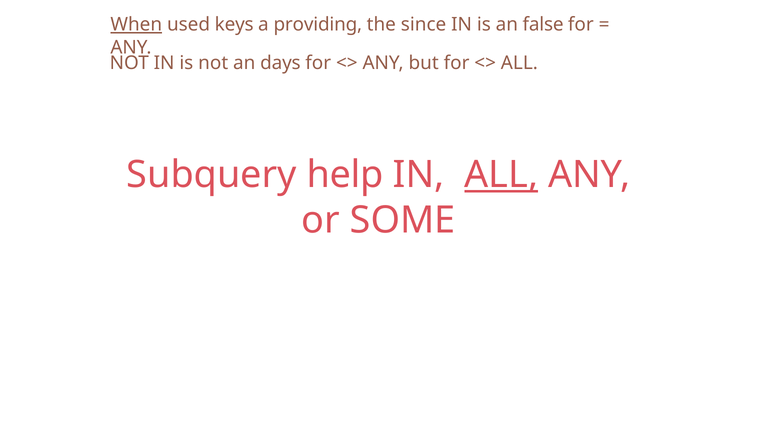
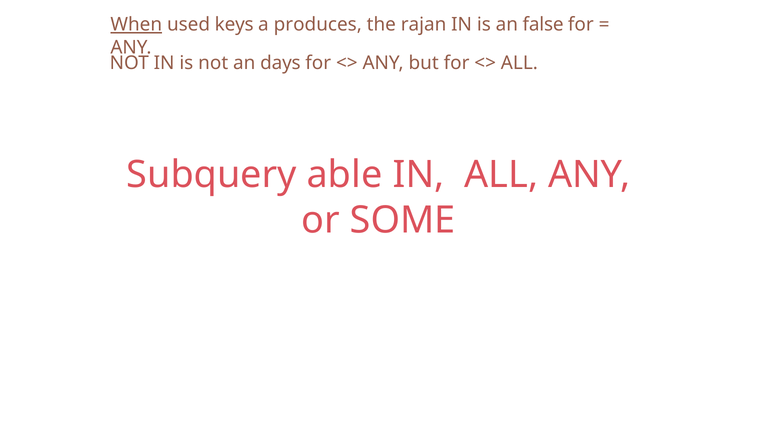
providing: providing -> produces
since: since -> rajan
help: help -> able
ALL at (501, 175) underline: present -> none
